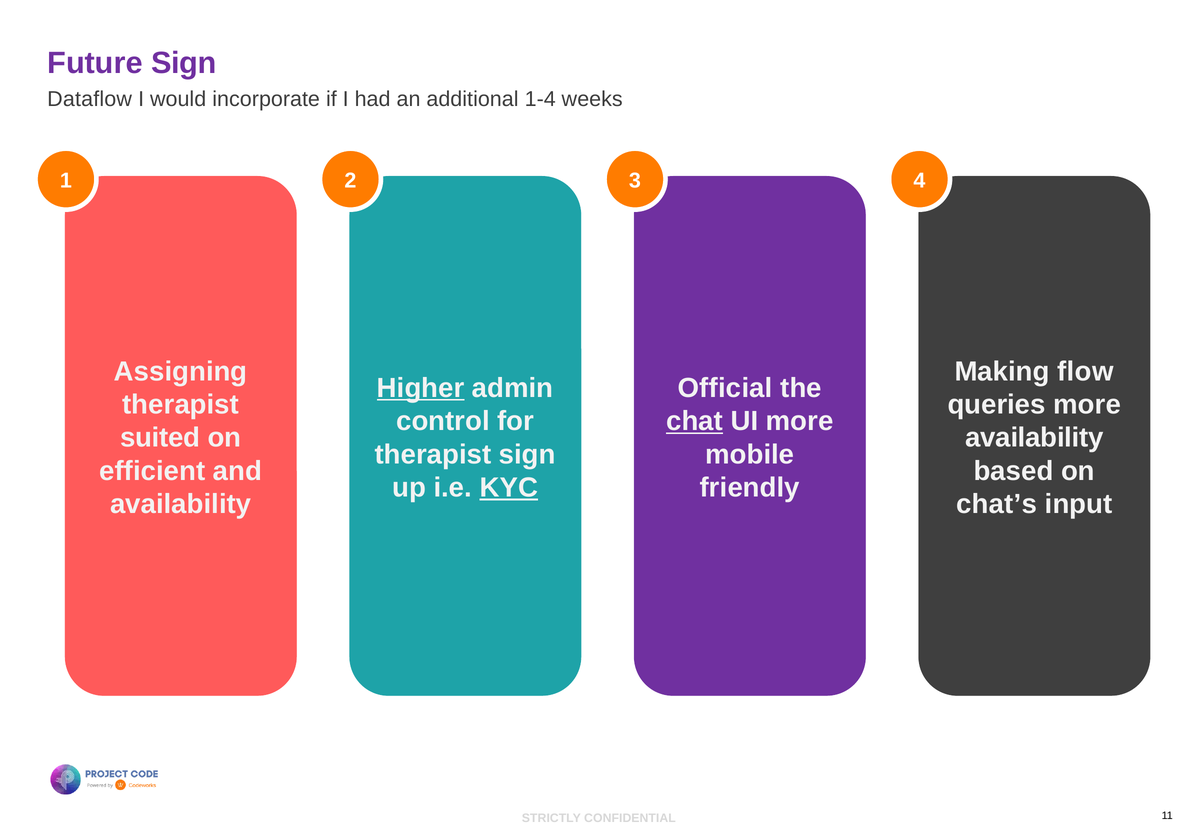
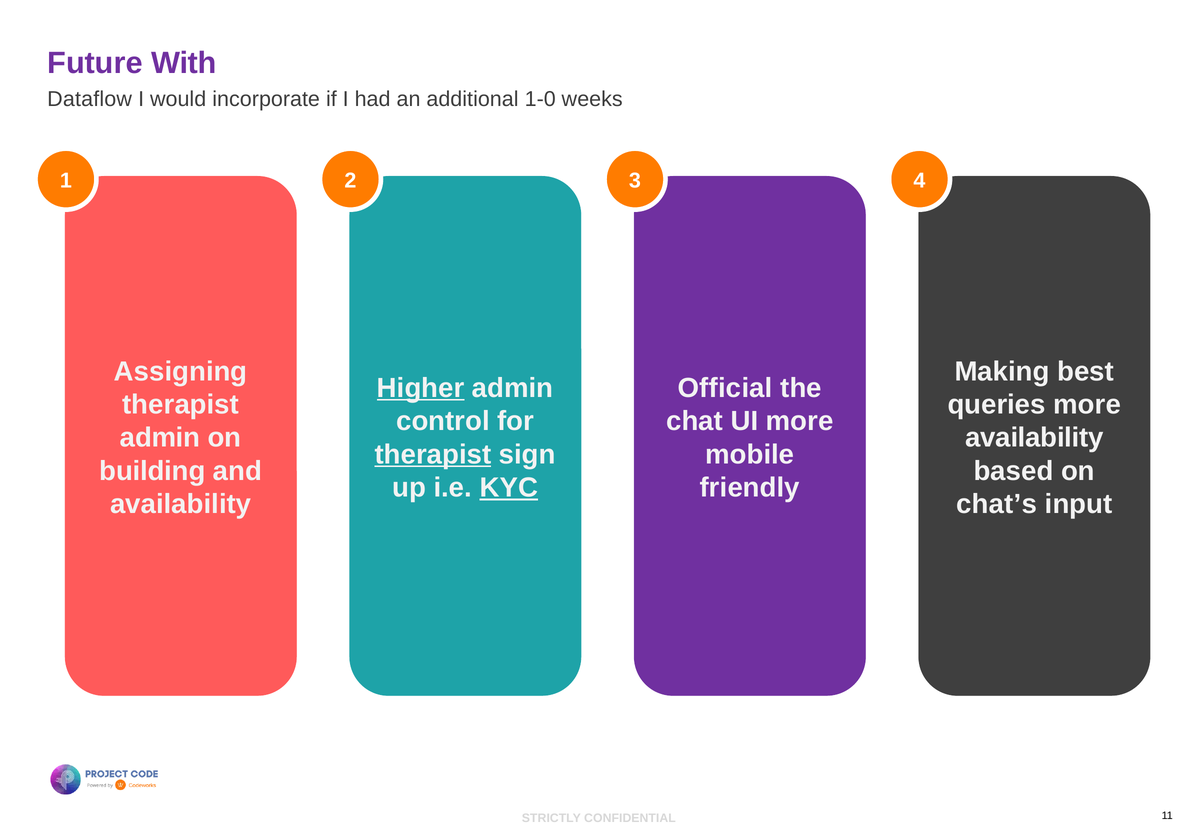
Future Sign: Sign -> With
1-4: 1-4 -> 1-0
flow: flow -> best
chat underline: present -> none
suited at (160, 437): suited -> admin
therapist at (433, 454) underline: none -> present
efficient: efficient -> building
